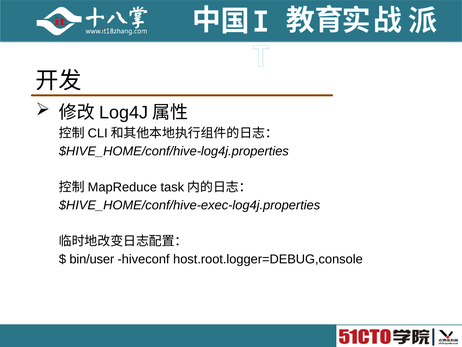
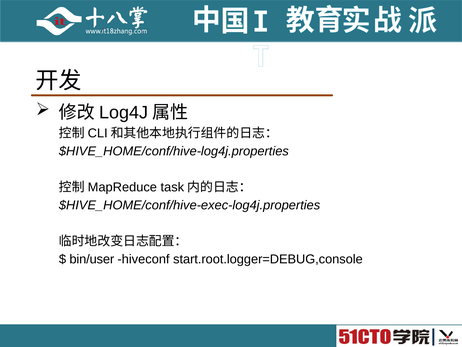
host.root.logger=DEBUG,console: host.root.logger=DEBUG,console -> start.root.logger=DEBUG,console
